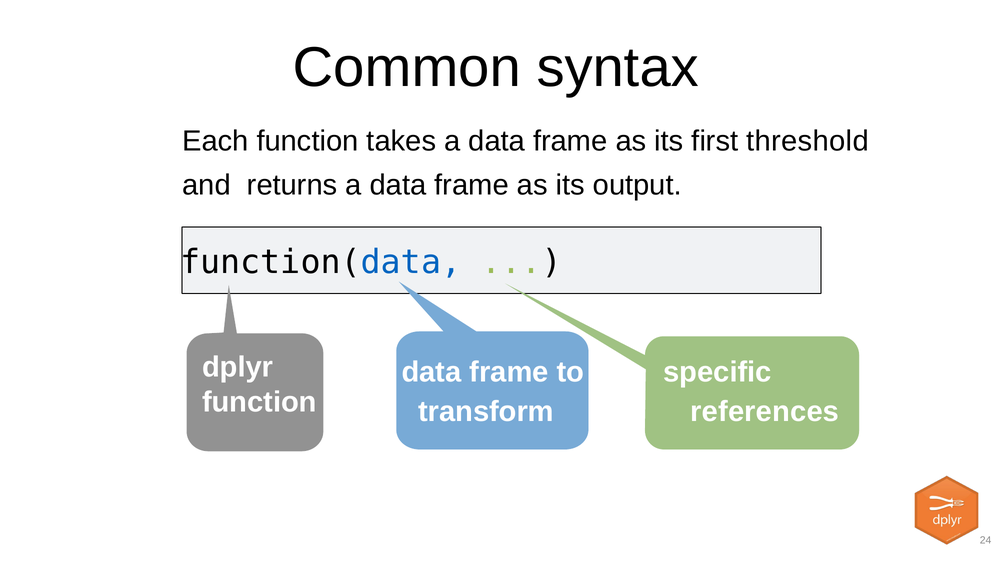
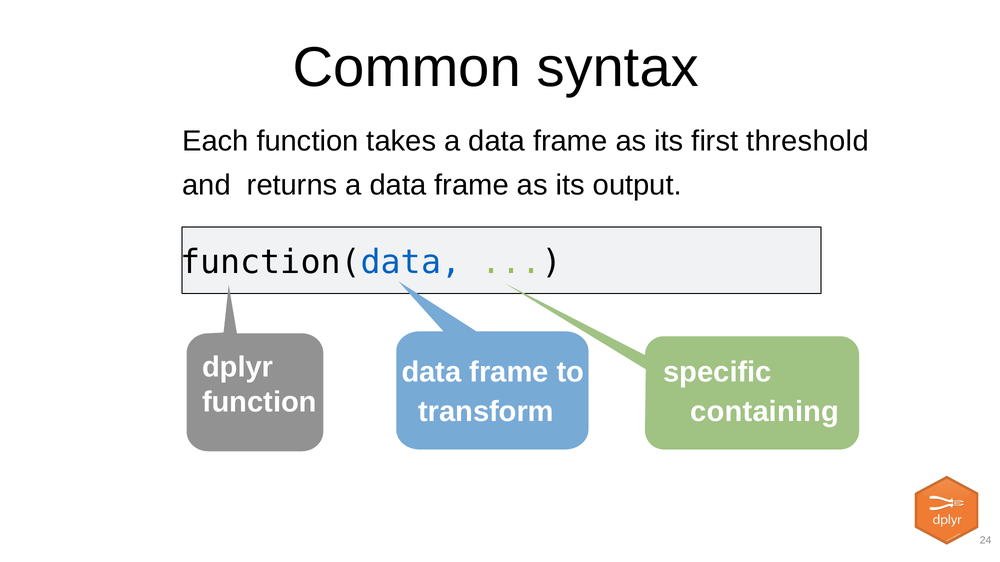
references: references -> containing
